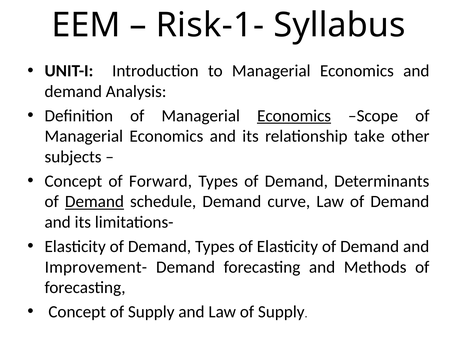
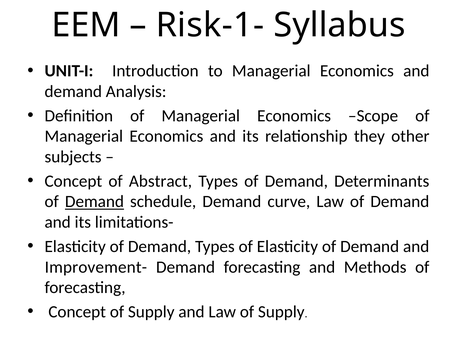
Economics at (294, 116) underline: present -> none
take: take -> they
Forward: Forward -> Abstract
